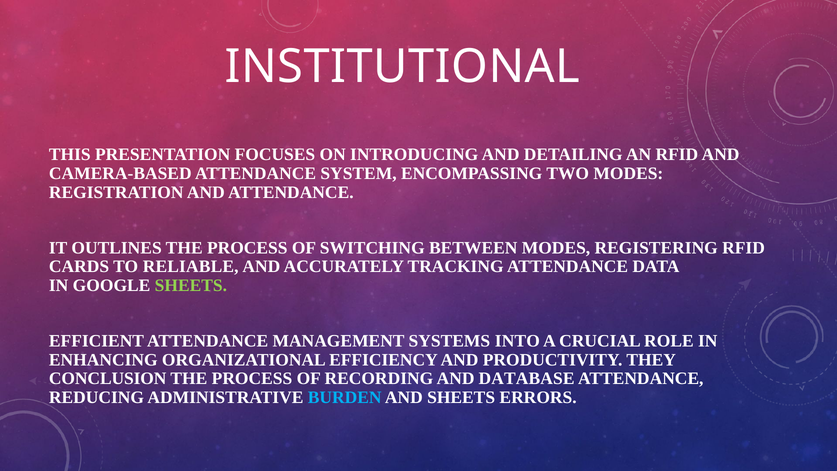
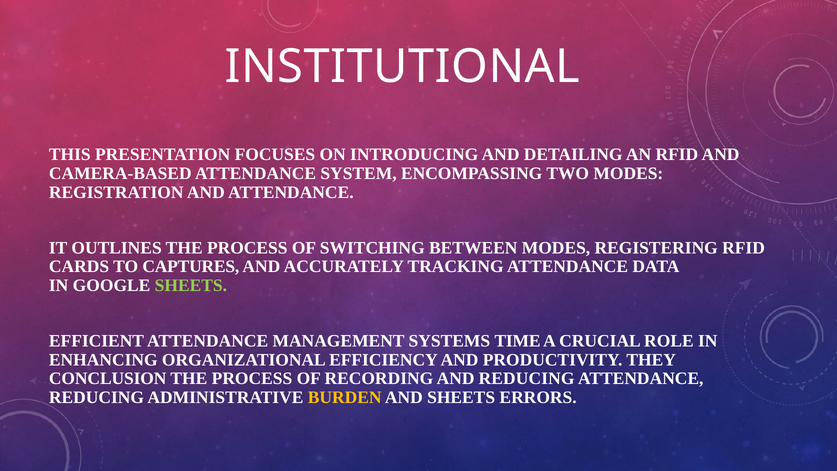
RELIABLE: RELIABLE -> CAPTURES
INTO: INTO -> TIME
AND DATABASE: DATABASE -> REDUCING
BURDEN colour: light blue -> yellow
